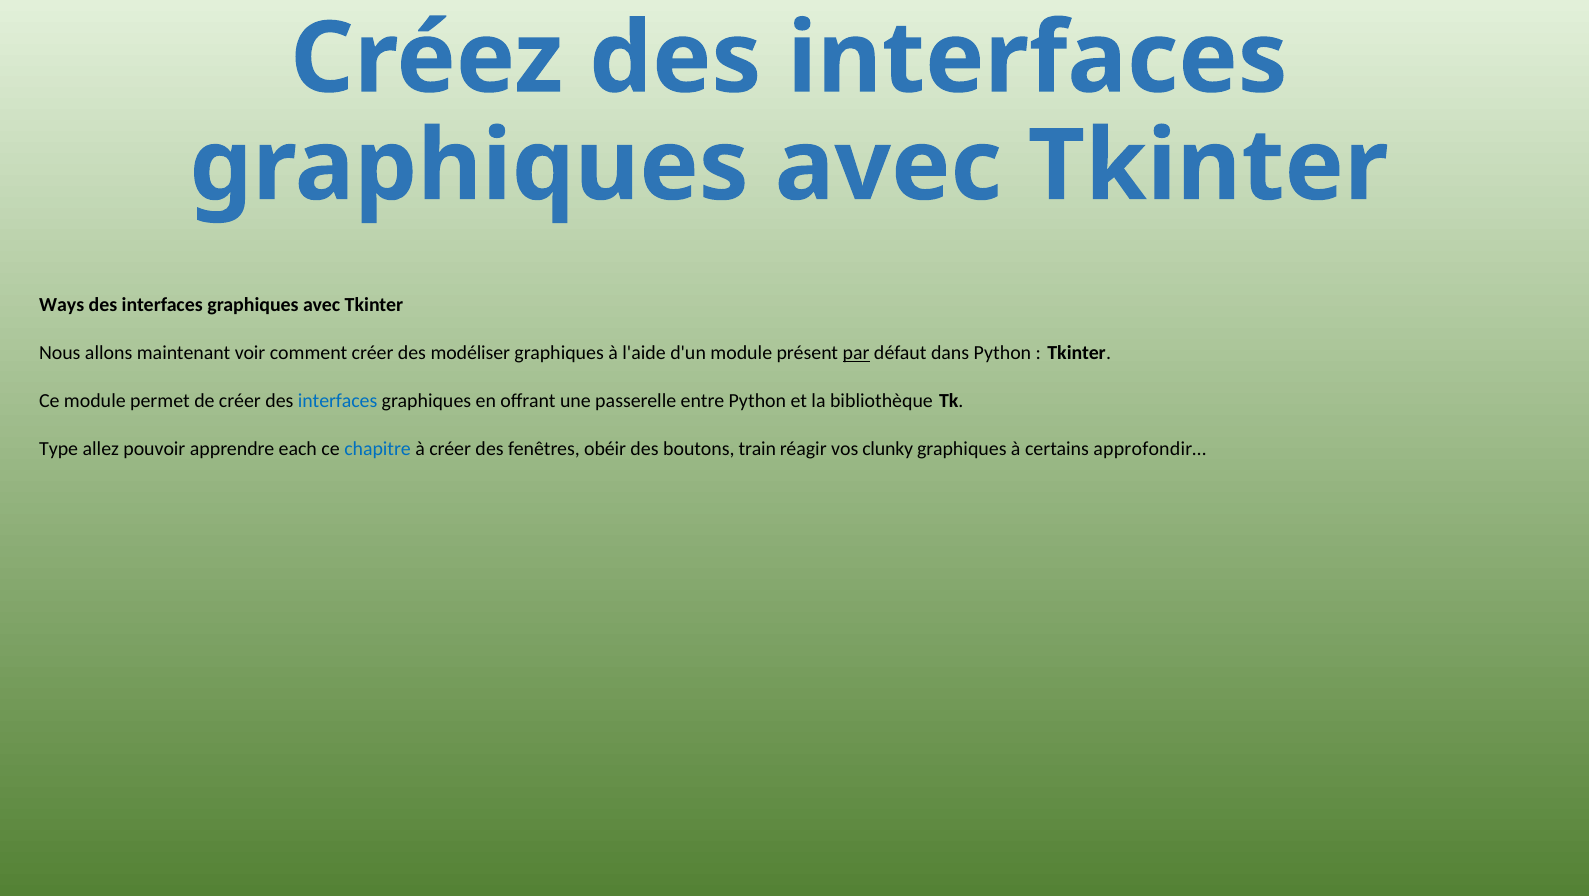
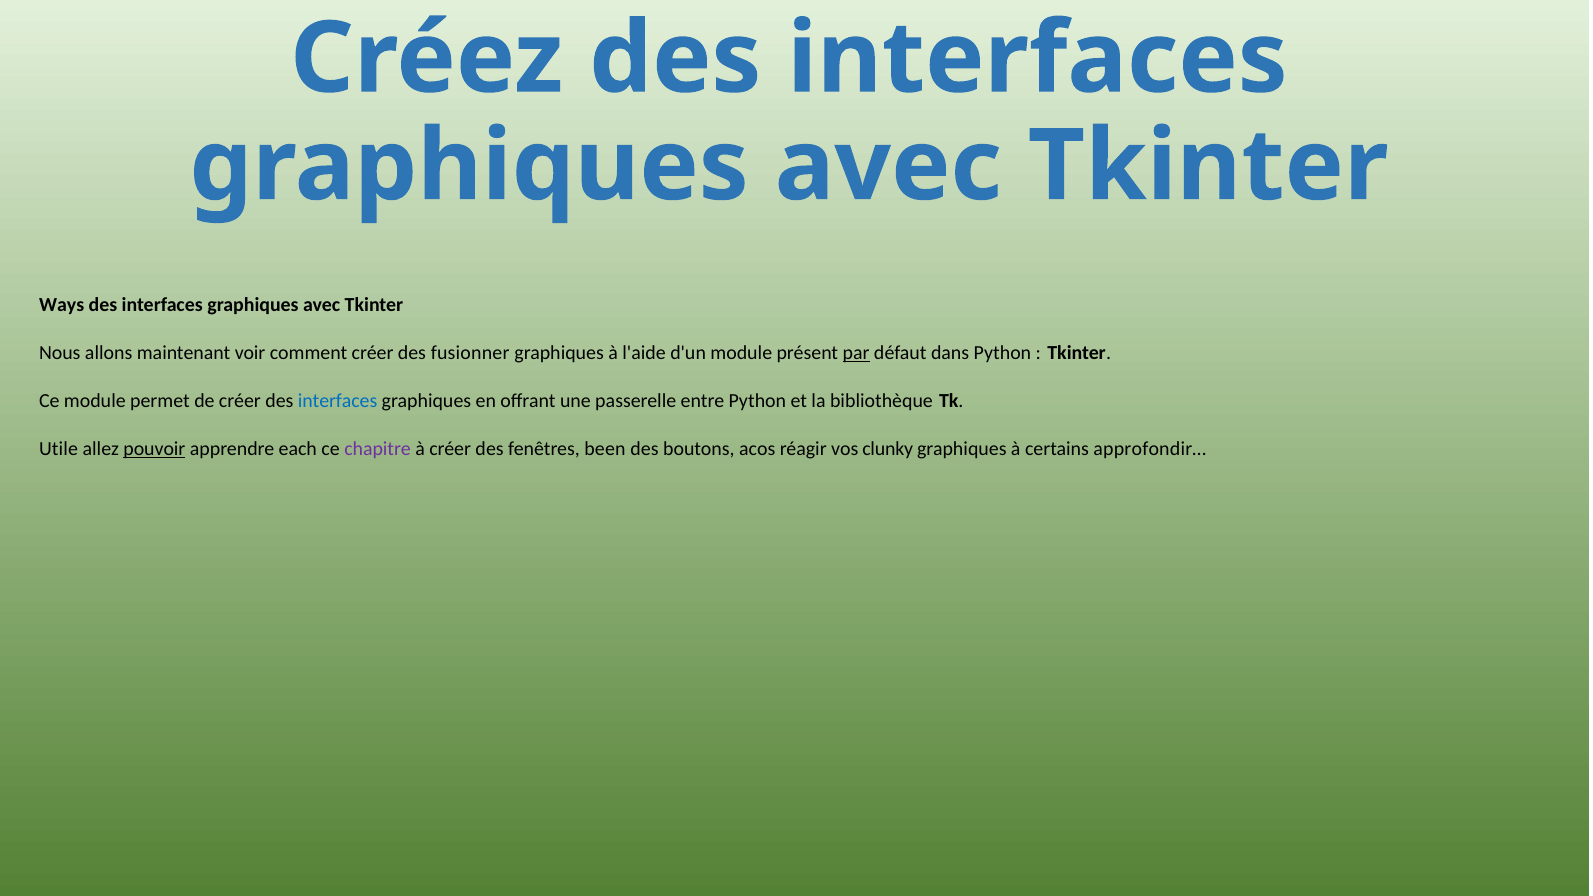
modéliser: modéliser -> fusionner
Type: Type -> Utile
pouvoir underline: none -> present
chapitre colour: blue -> purple
obéir: obéir -> been
train: train -> acos
